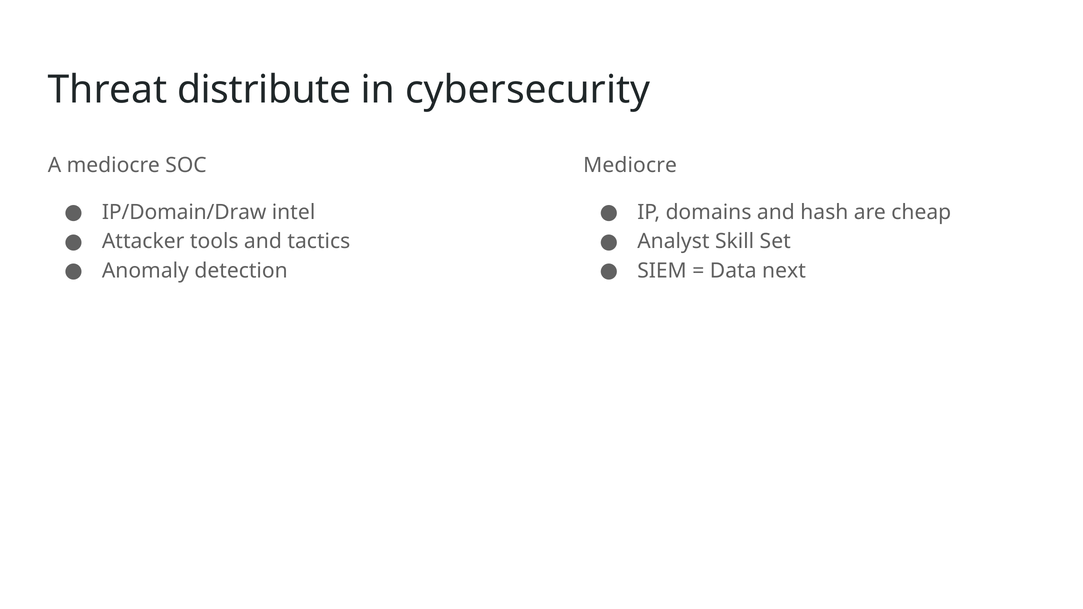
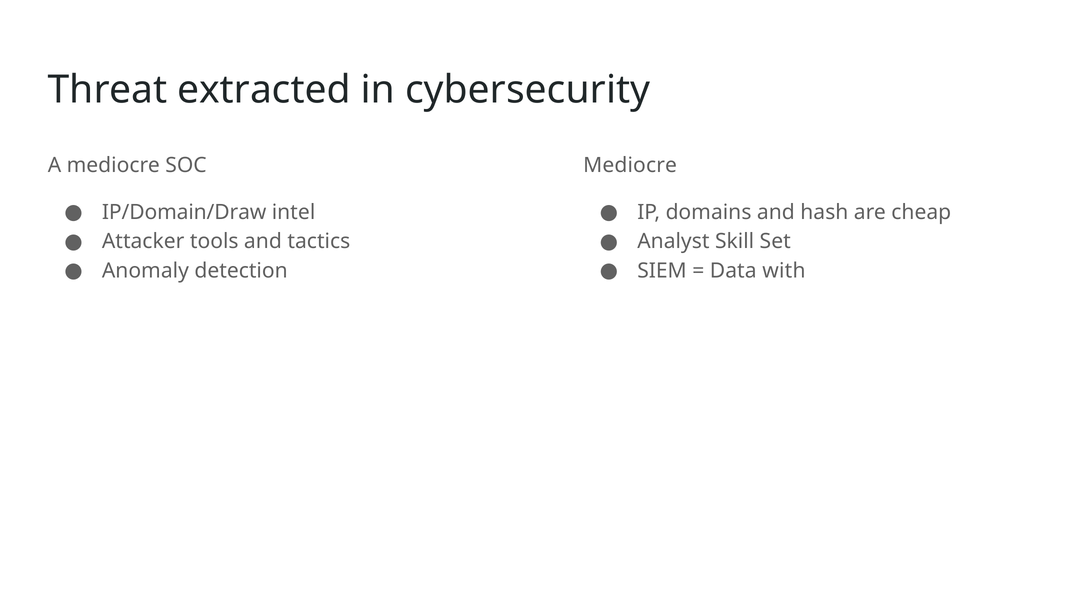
distribute: distribute -> extracted
next: next -> with
